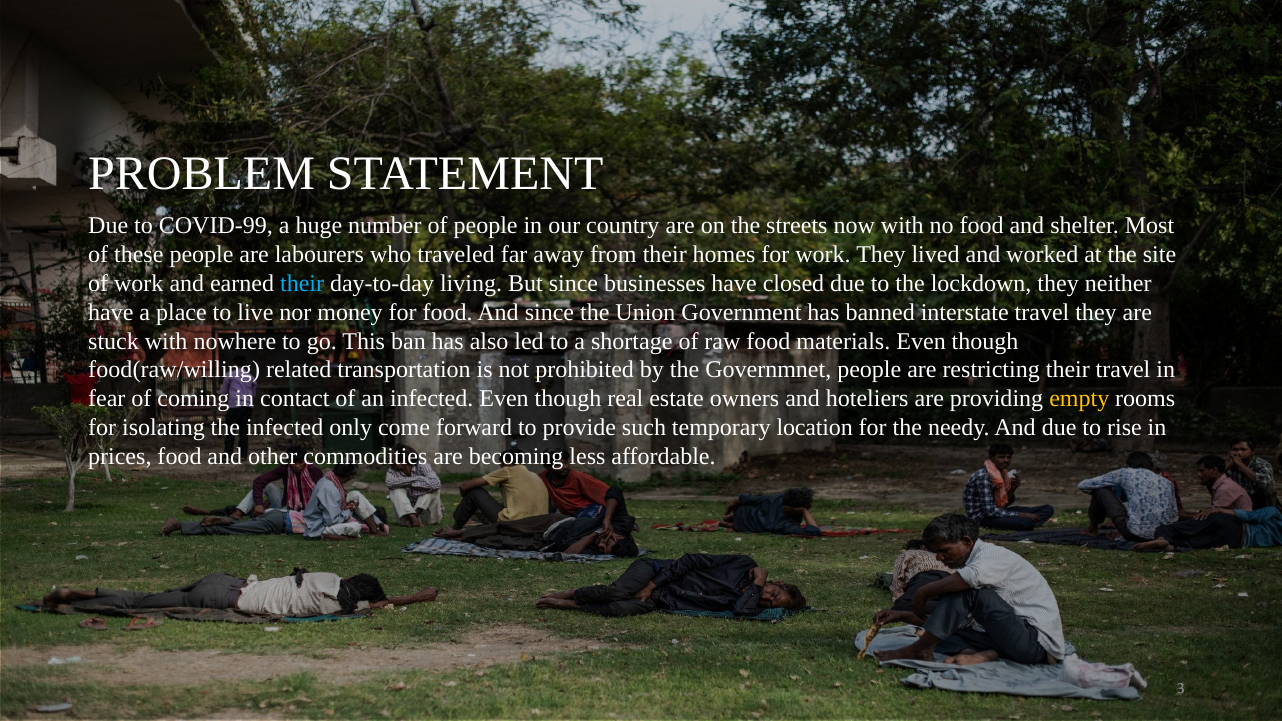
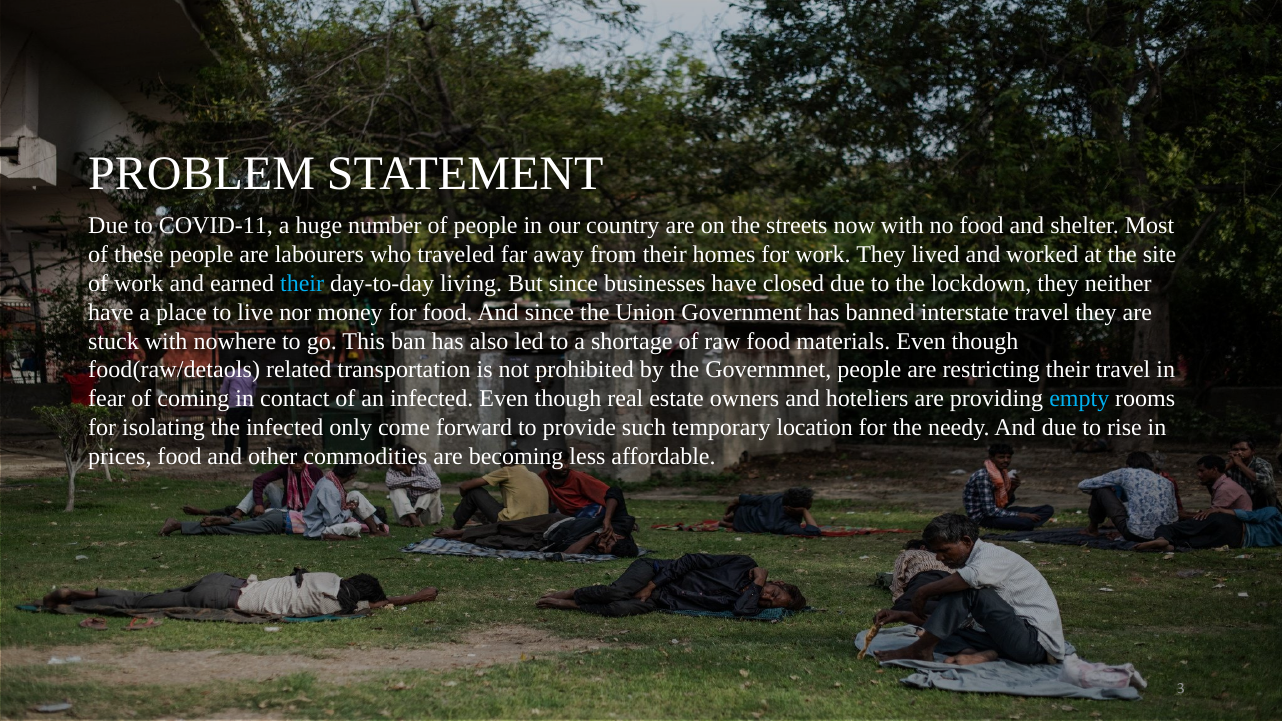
COVID-99: COVID-99 -> COVID-11
food(raw/willing: food(raw/willing -> food(raw/detaols
empty colour: yellow -> light blue
